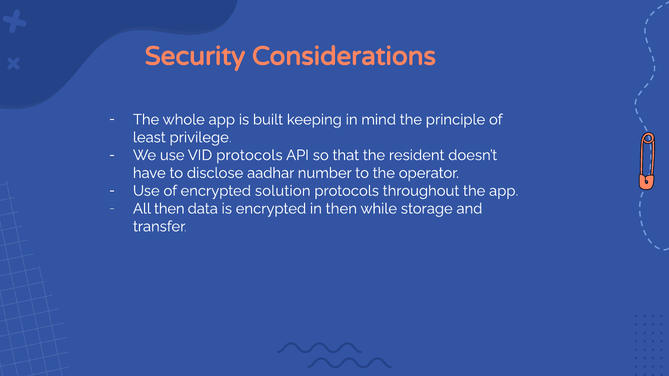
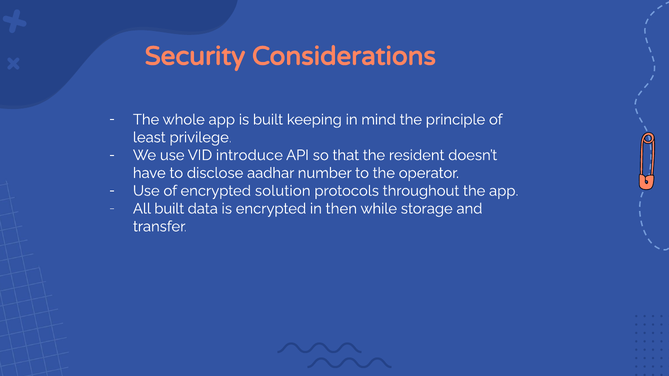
VID protocols: protocols -> introduce
All then: then -> built
